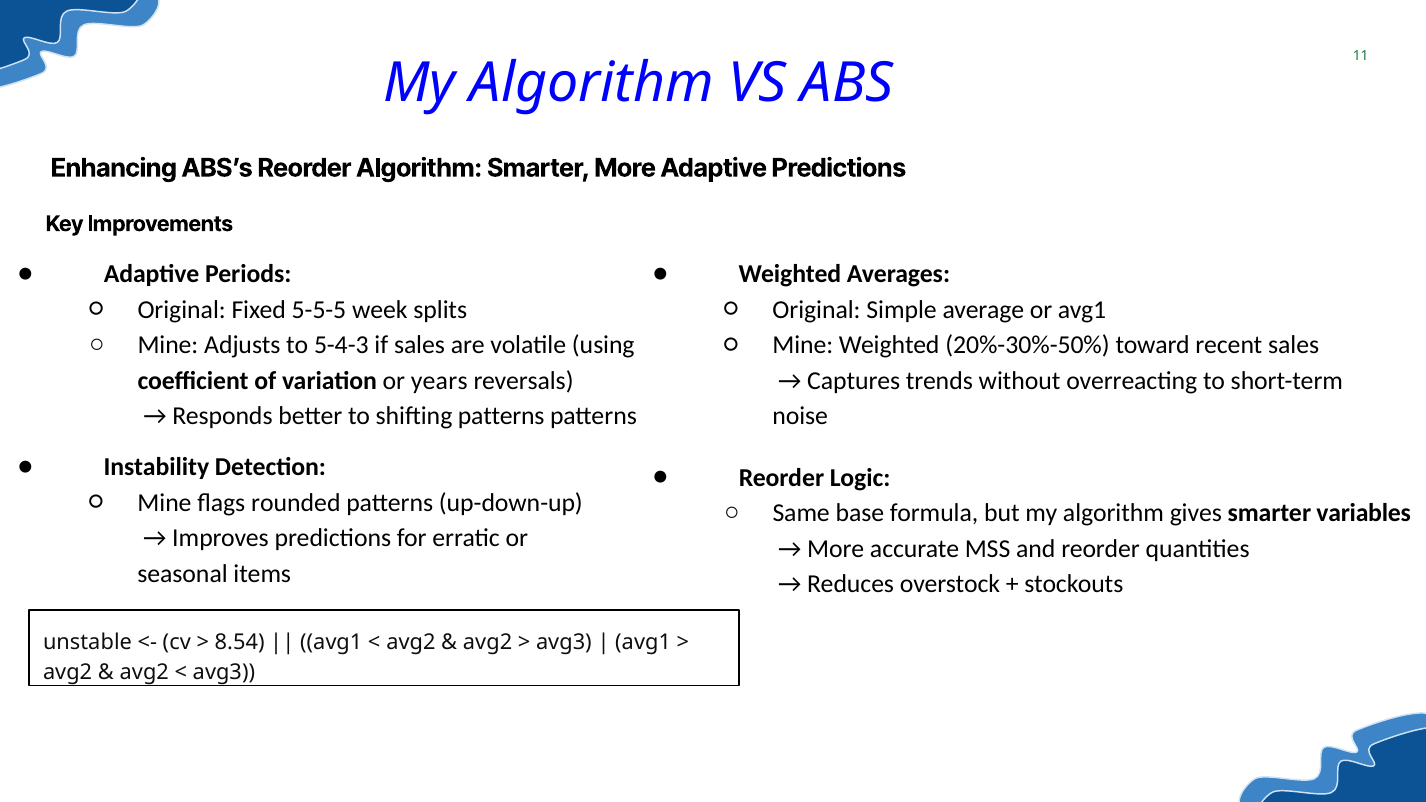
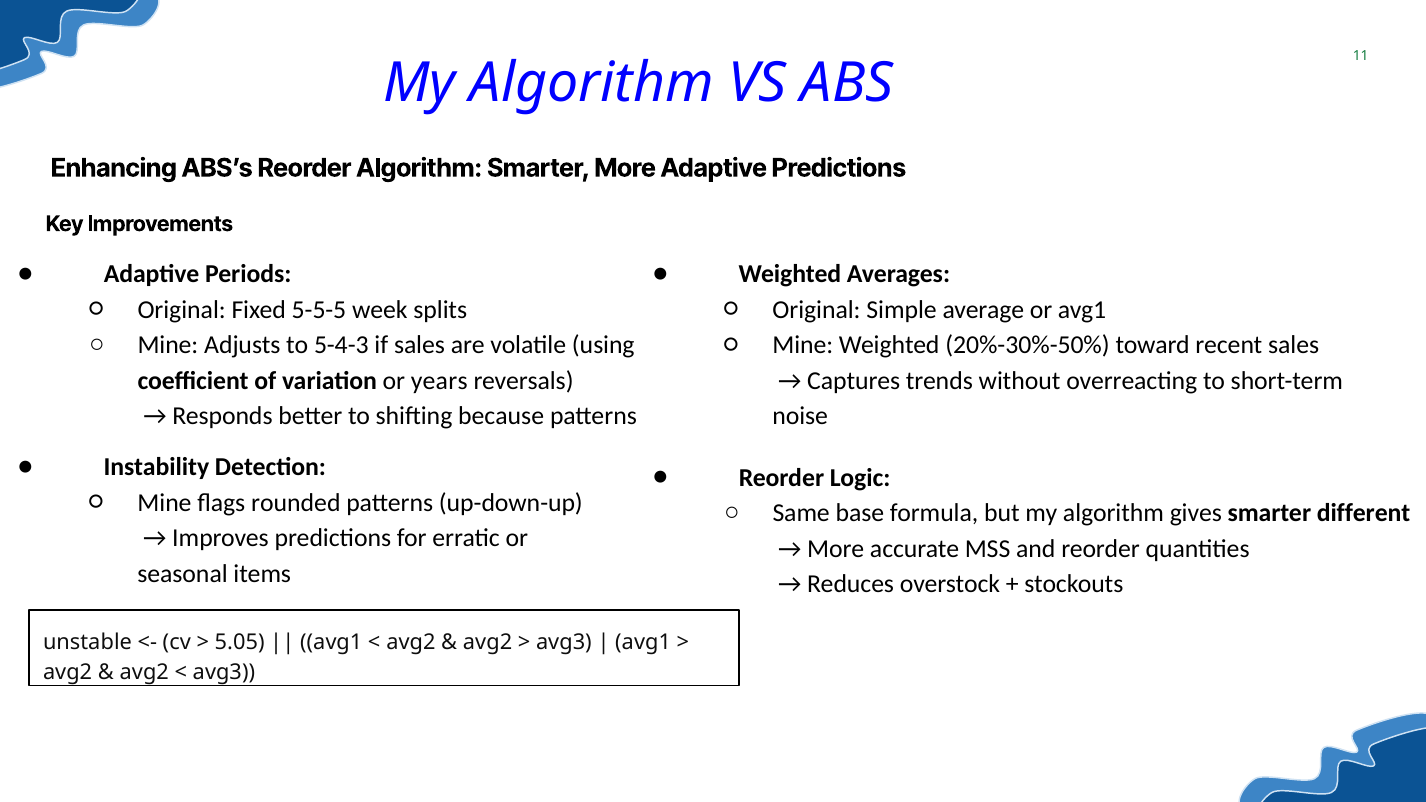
shifting patterns: patterns -> because
variables: variables -> different
8.54: 8.54 -> 5.05
